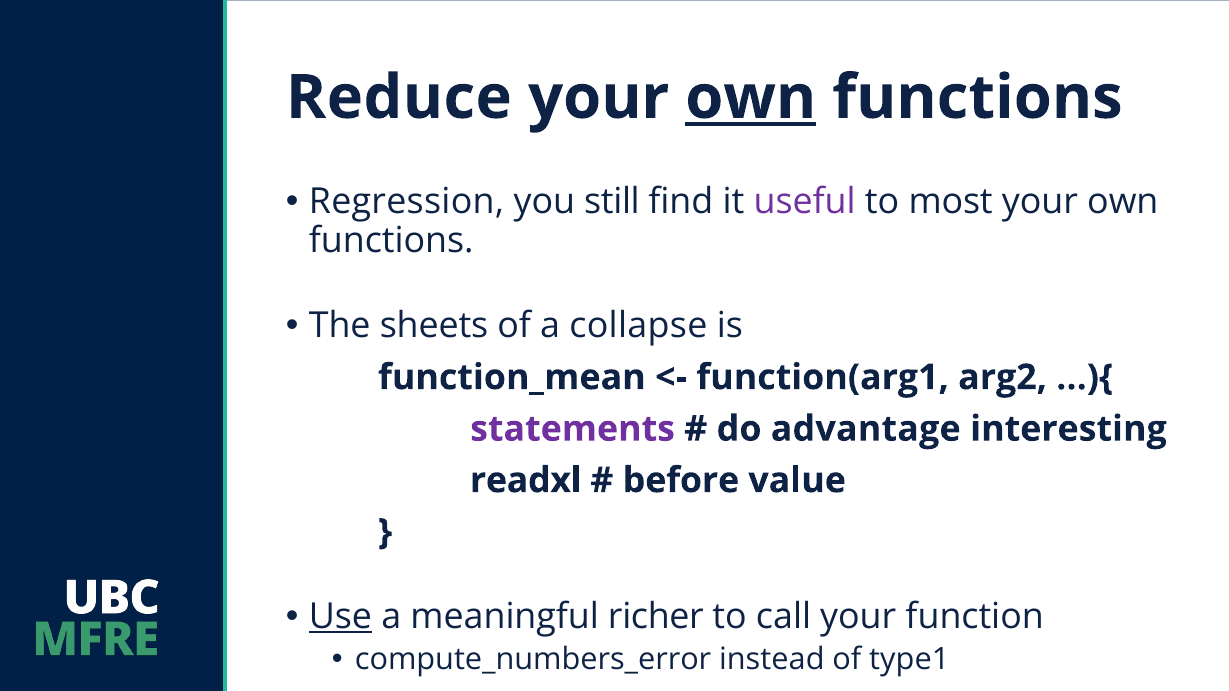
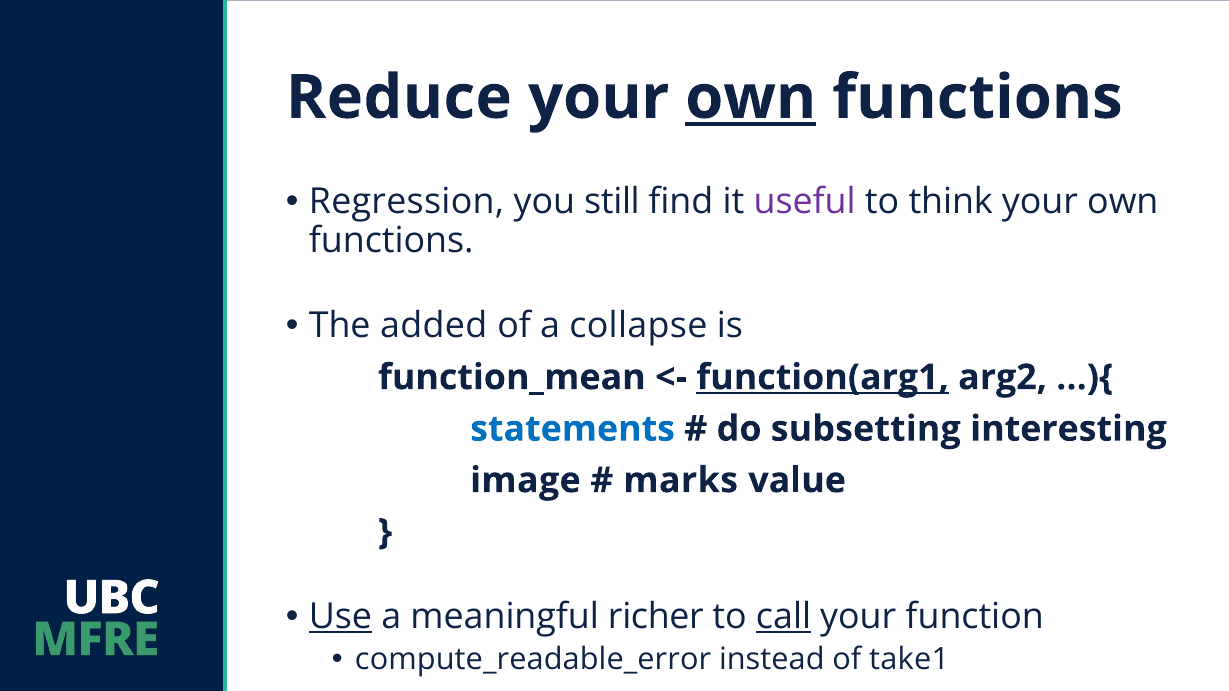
most: most -> think
sheets: sheets -> added
function(arg1 underline: none -> present
statements colour: purple -> blue
advantage: advantage -> subsetting
readxl: readxl -> image
before: before -> marks
call underline: none -> present
compute_numbers_error: compute_numbers_error -> compute_readable_error
type1: type1 -> take1
